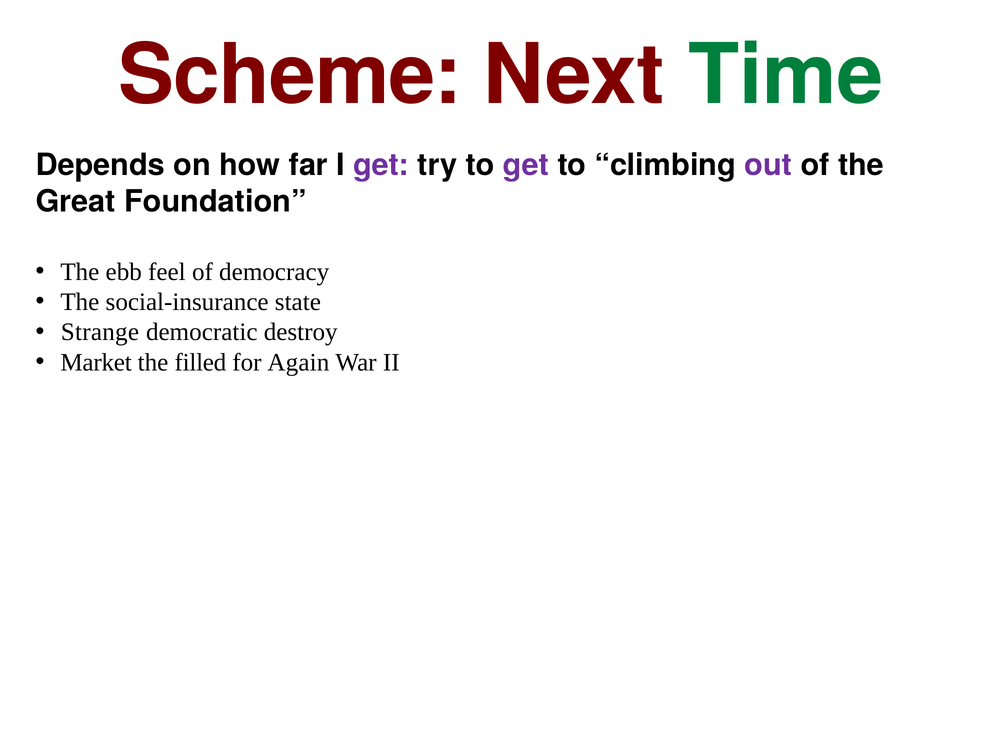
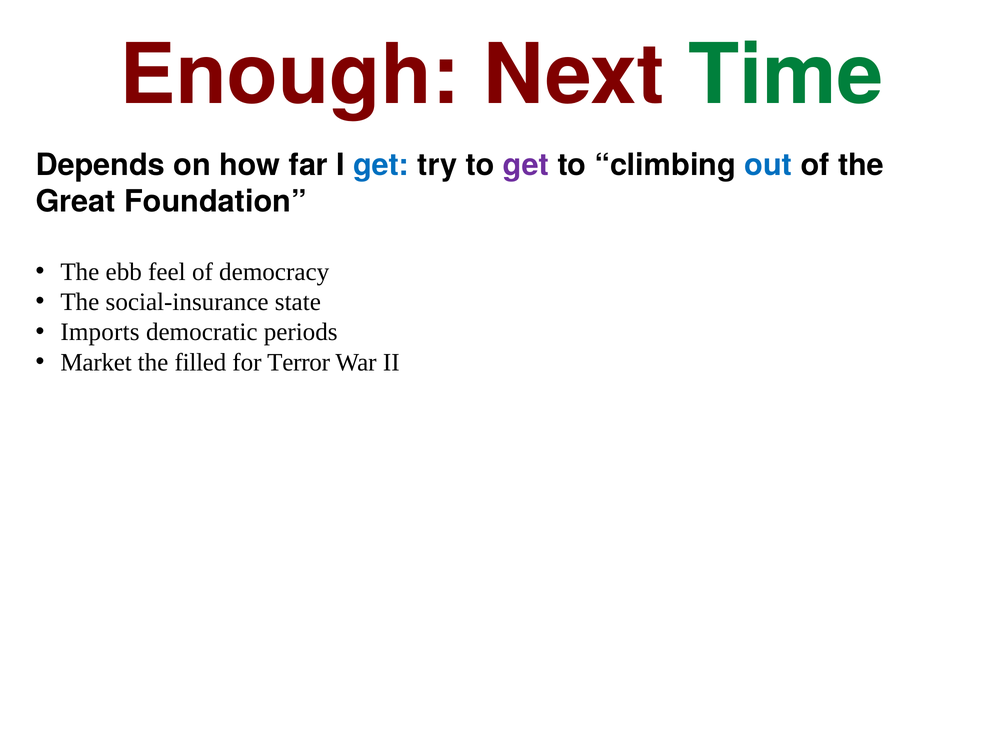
Scheme: Scheme -> Enough
get at (381, 165) colour: purple -> blue
out colour: purple -> blue
Strange: Strange -> Imports
destroy: destroy -> periods
Again: Again -> Terror
